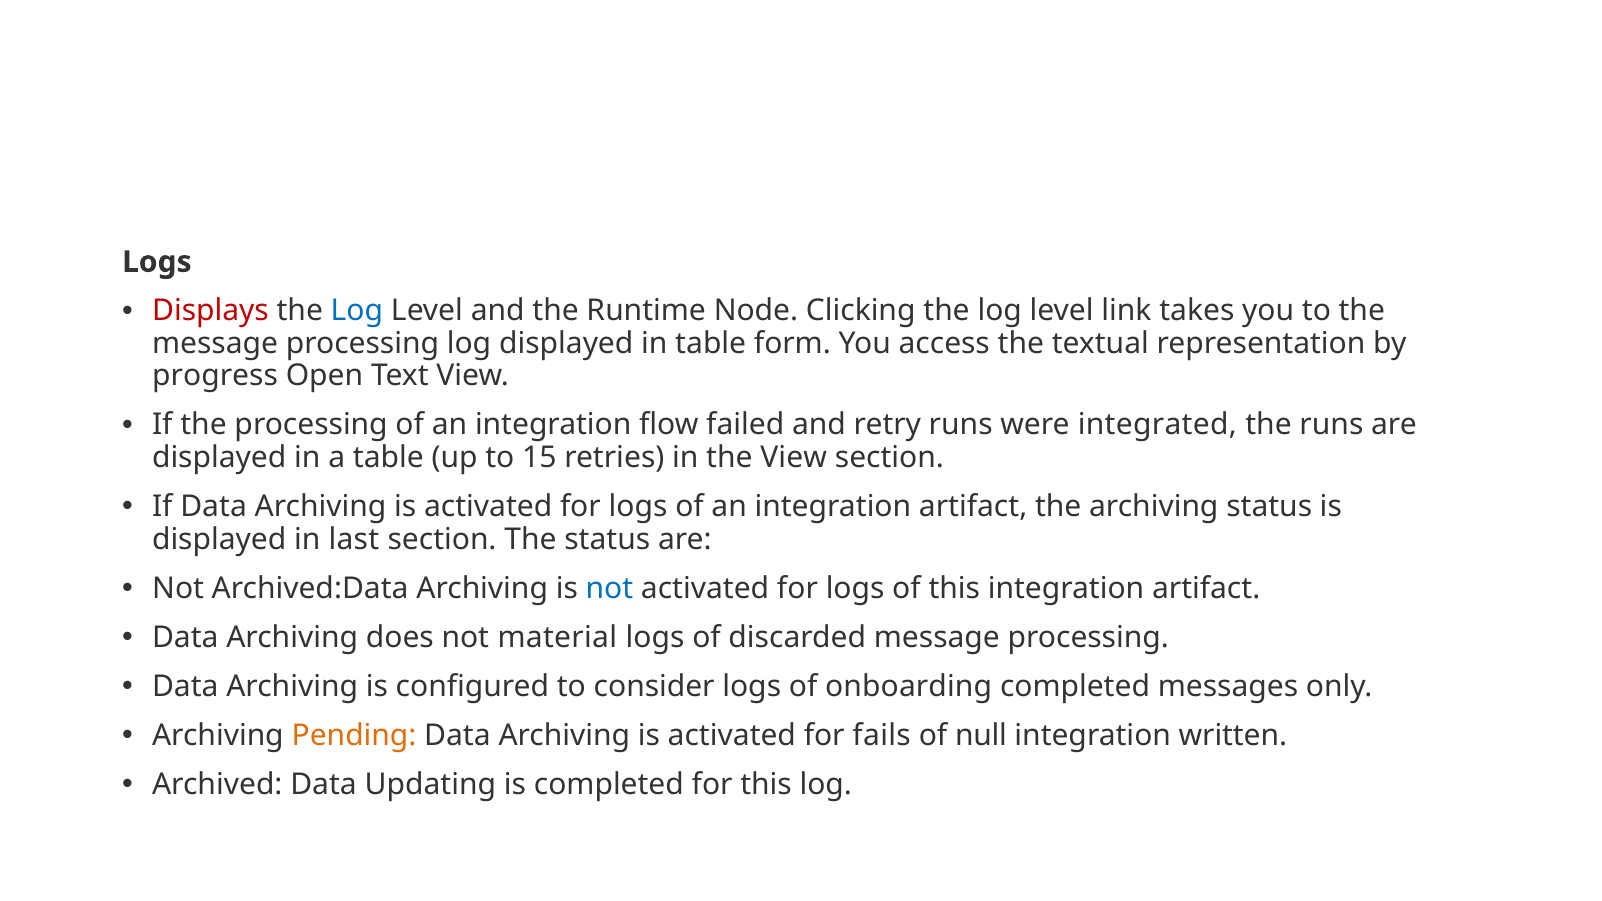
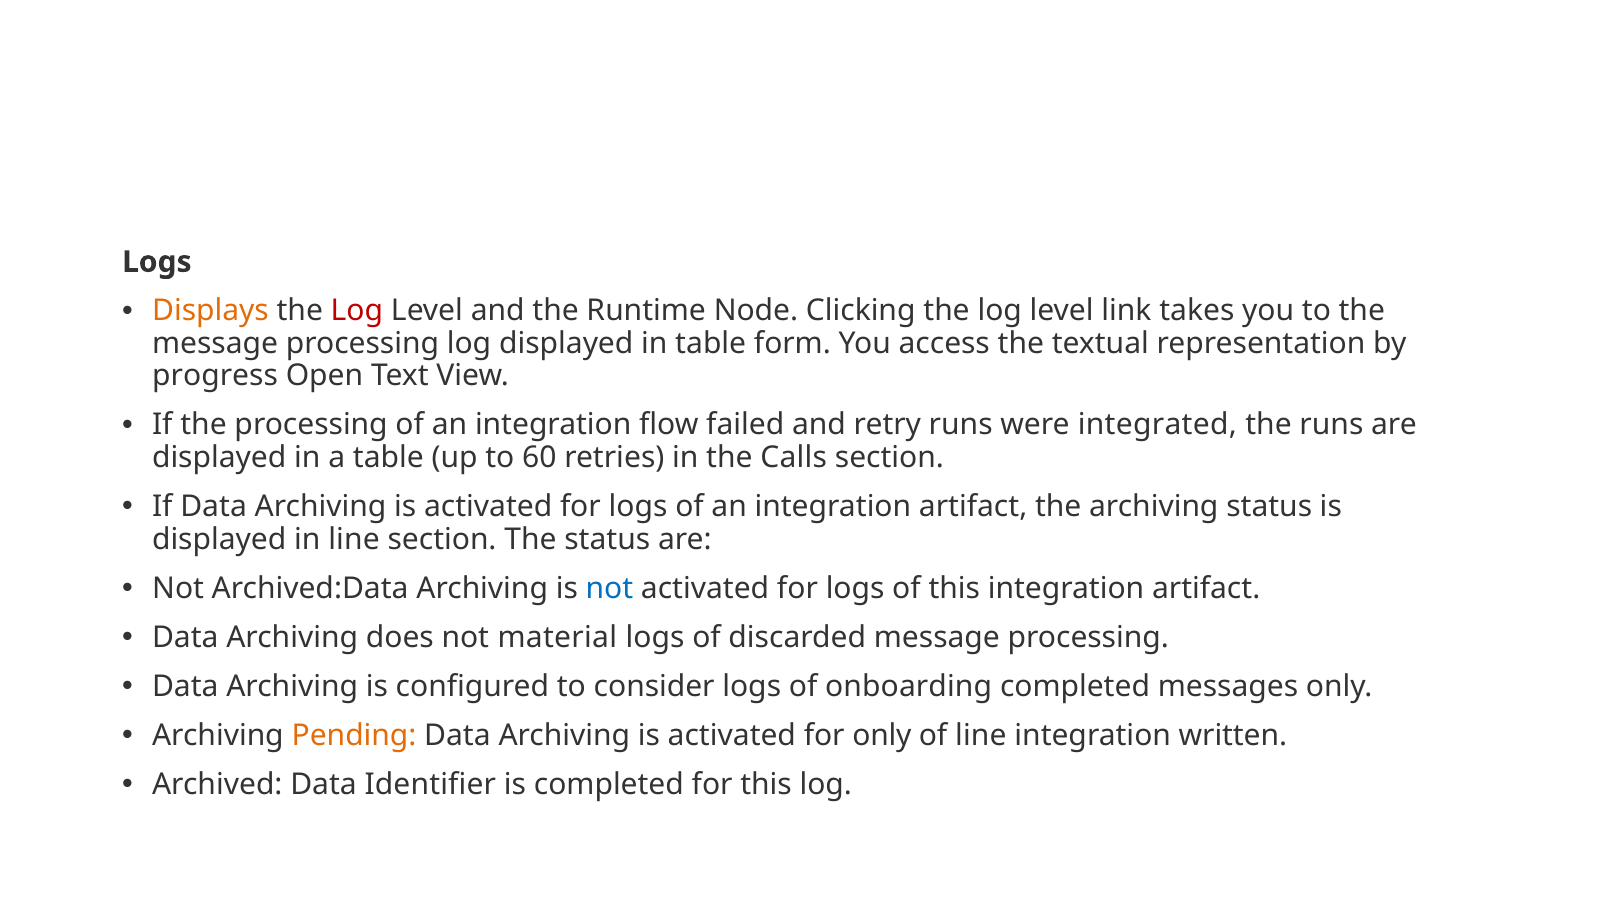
Displays colour: red -> orange
Log at (357, 311) colour: blue -> red
15: 15 -> 60
the View: View -> Calls
in last: last -> line
for fails: fails -> only
of null: null -> line
Updating: Updating -> Identifier
